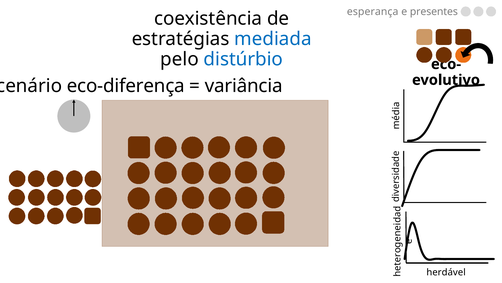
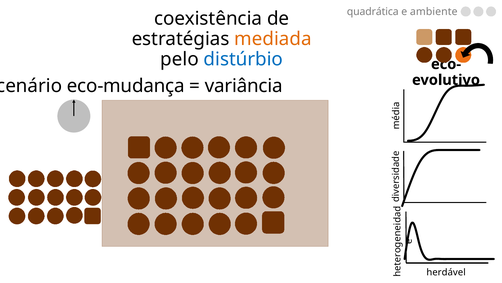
esperança: esperança -> quadrática
presentes: presentes -> ambiente
mediada colour: blue -> orange
eco-diferença: eco-diferença -> eco-mudança
